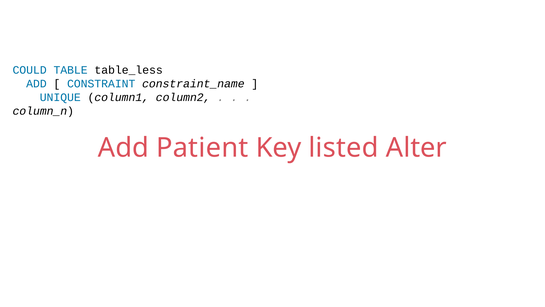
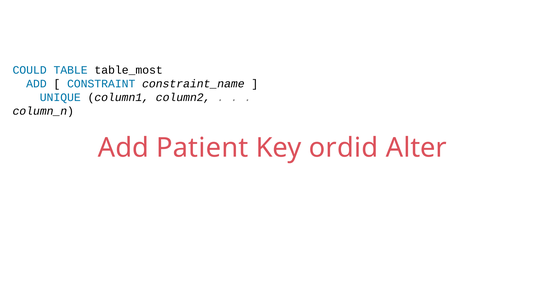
table_less: table_less -> table_most
listed: listed -> ordid
